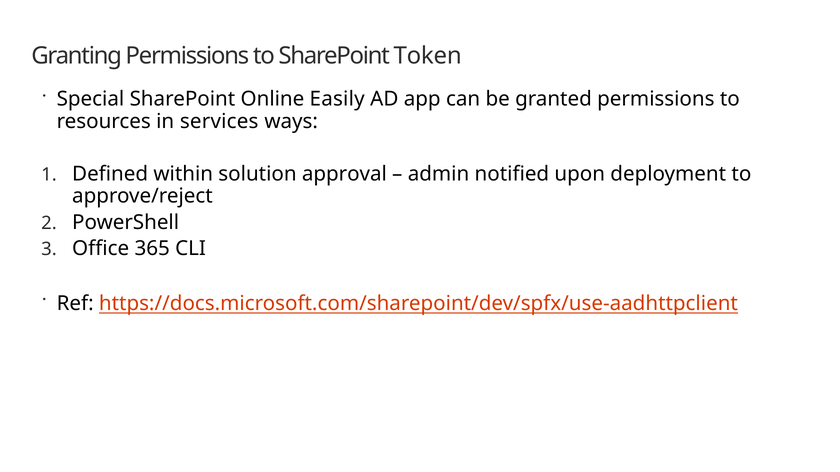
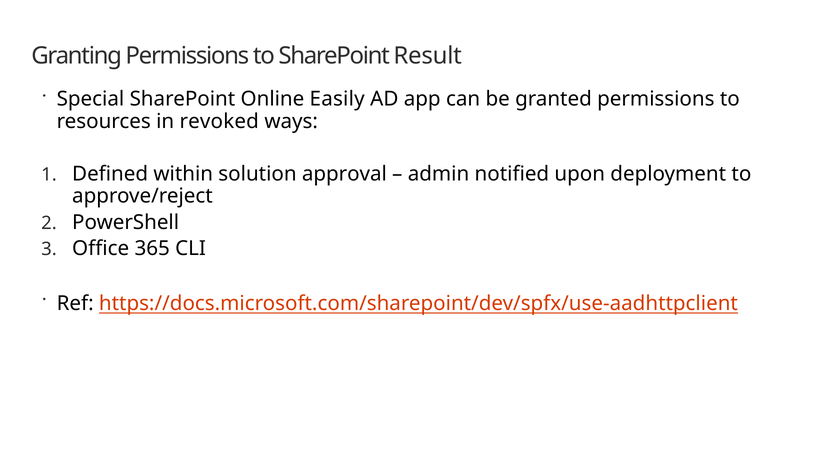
Token: Token -> Result
services: services -> revoked
